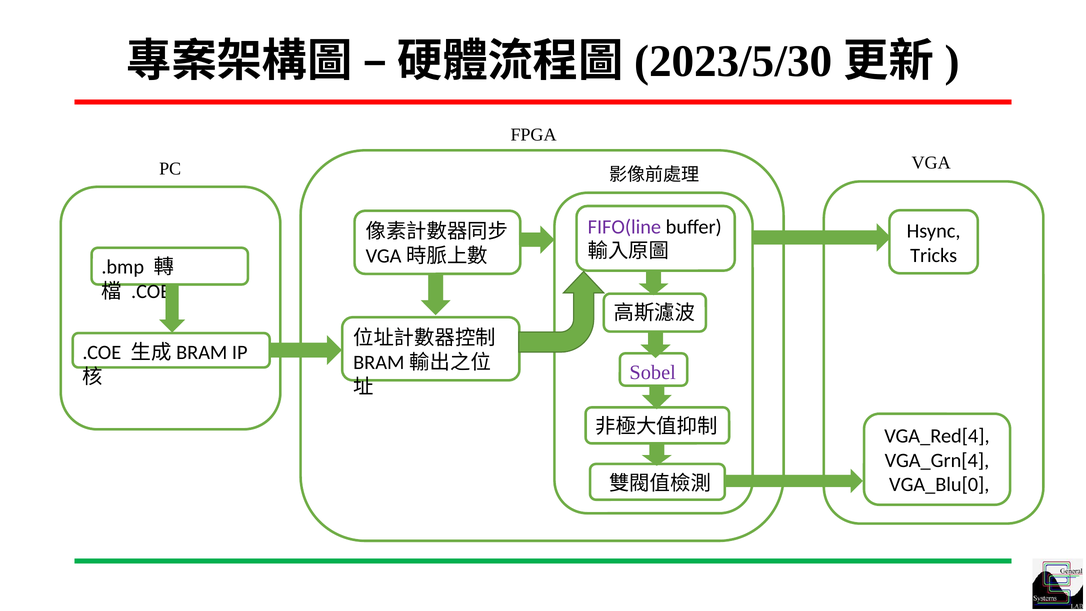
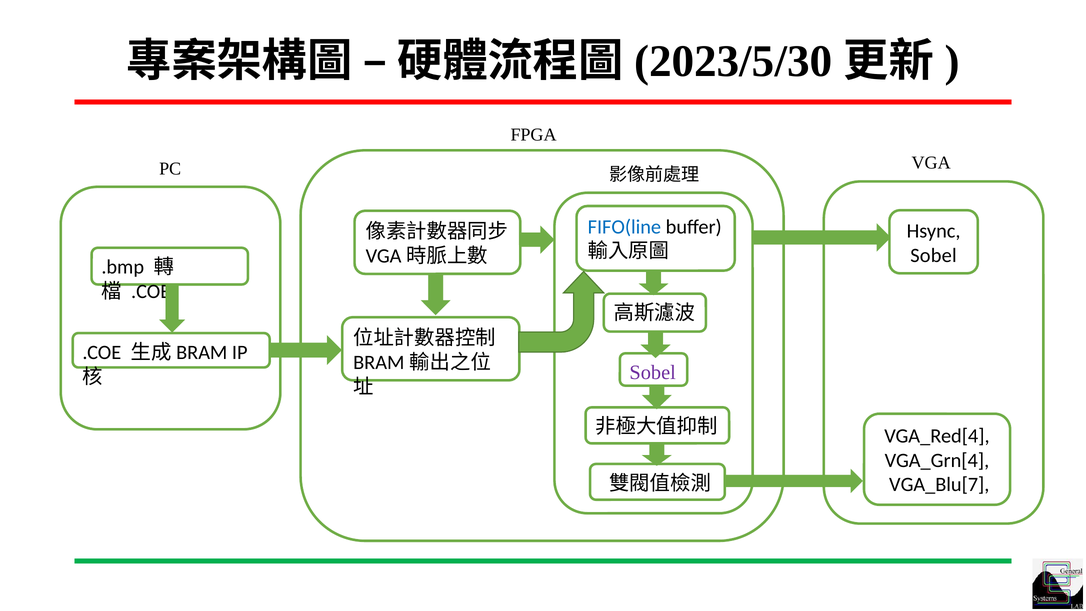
FIFO(line colour: purple -> blue
Tricks at (934, 255): Tricks -> Sobel
VGA_Blu[0: VGA_Blu[0 -> VGA_Blu[7
